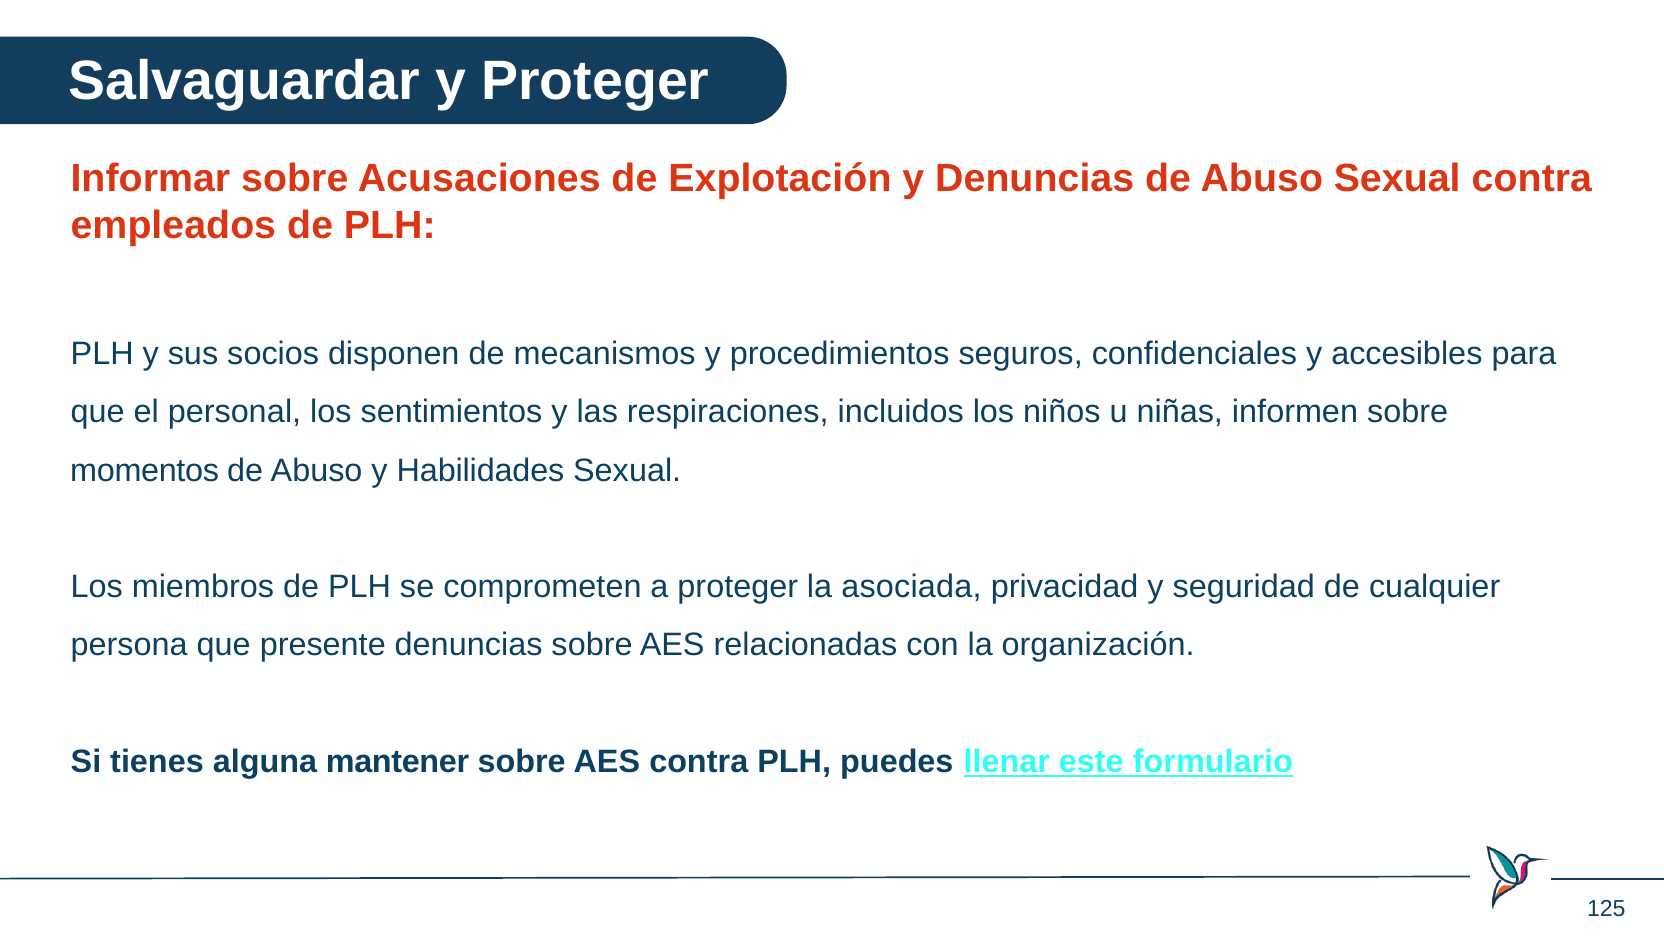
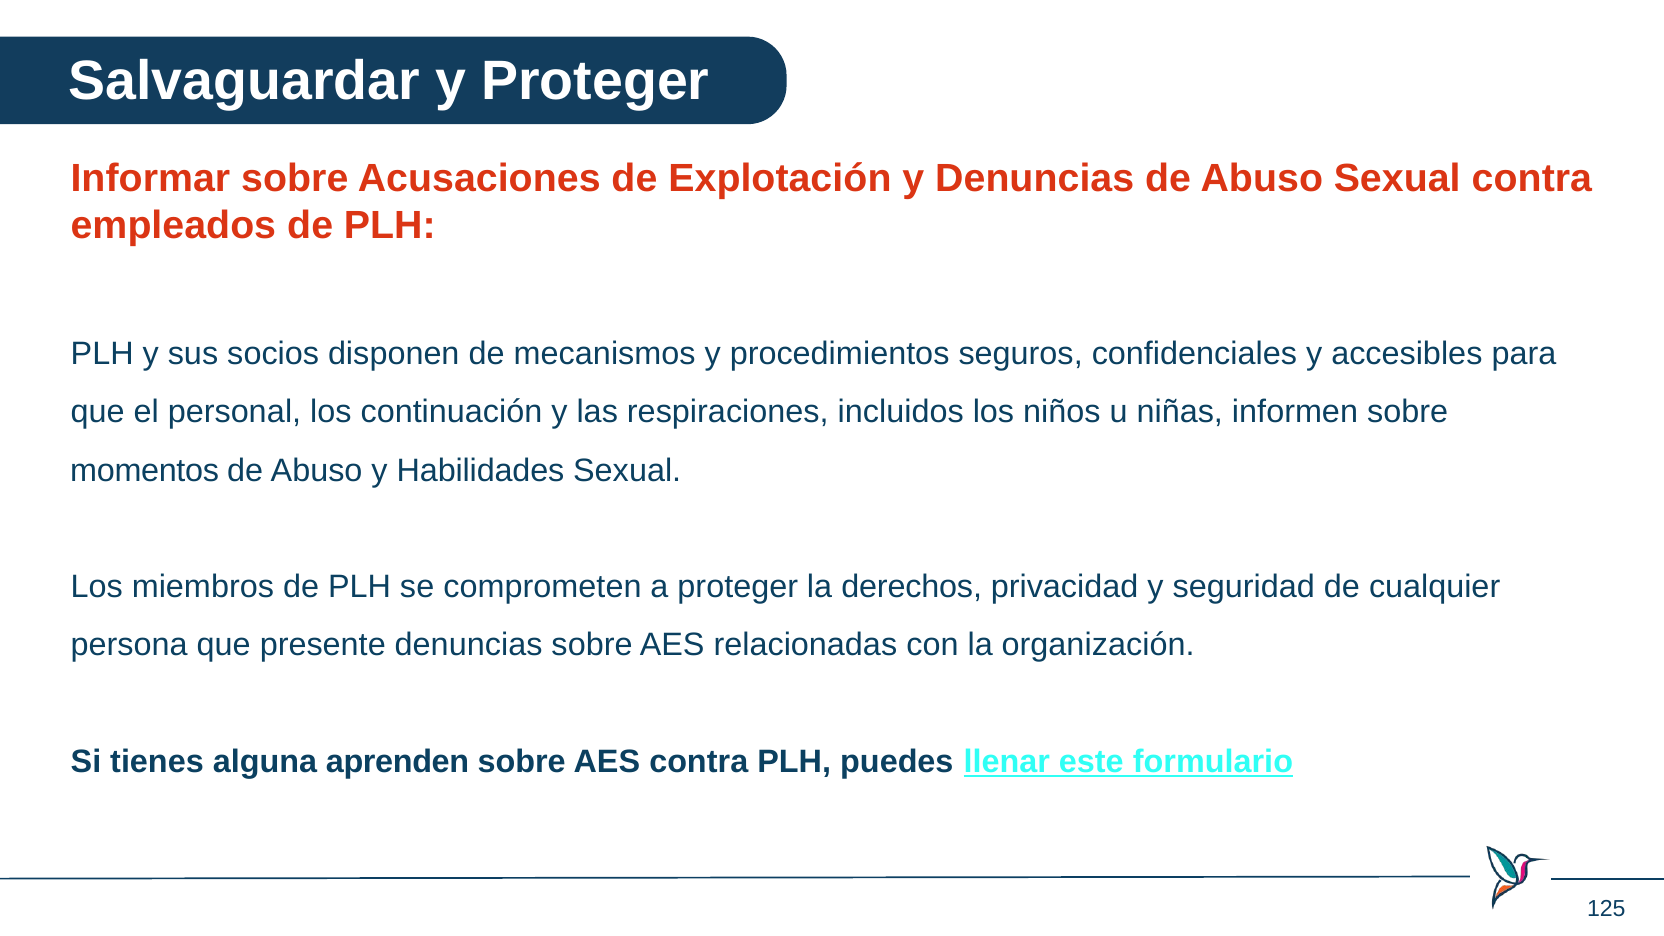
sentimientos: sentimientos -> continuación
asociada: asociada -> derechos
mantener: mantener -> aprenden
